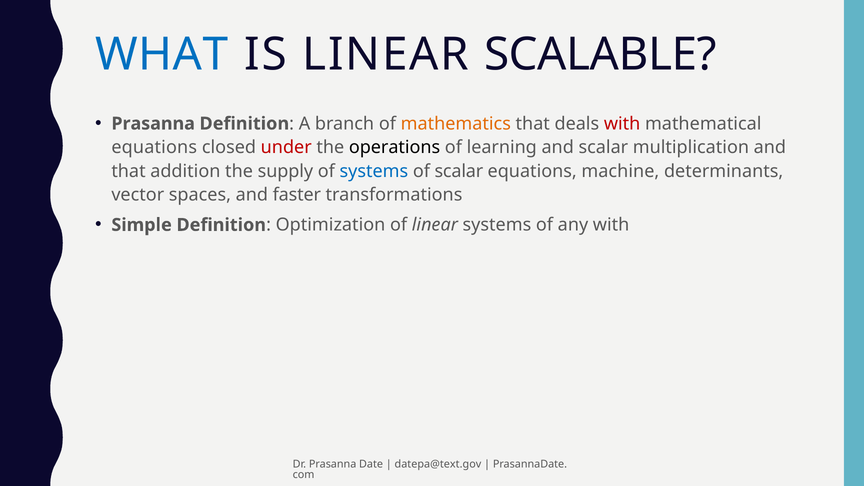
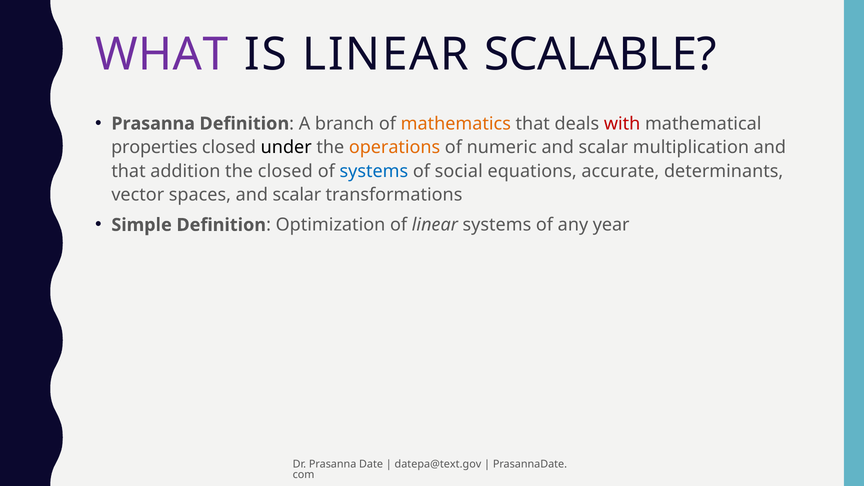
WHAT colour: blue -> purple
equations at (154, 147): equations -> properties
under colour: red -> black
operations colour: black -> orange
learning: learning -> numeric
the supply: supply -> closed
of scalar: scalar -> social
machine: machine -> accurate
spaces and faster: faster -> scalar
any with: with -> year
